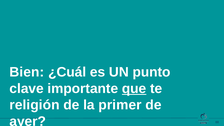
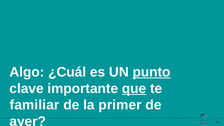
Bien: Bien -> Algo
punto underline: none -> present
religión: religión -> familiar
